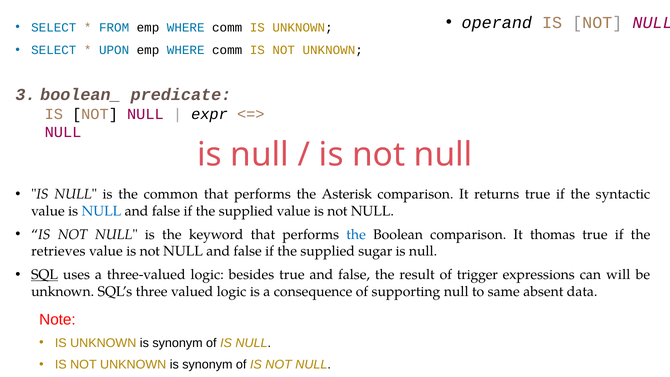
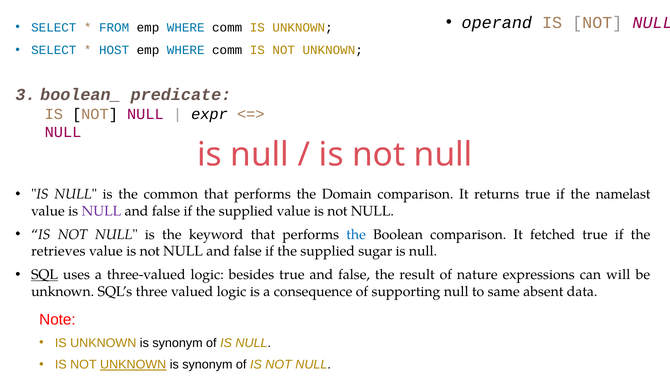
UPON: UPON -> HOST
Asterisk: Asterisk -> Domain
syntactic: syntactic -> namelast
NULL at (101, 211) colour: blue -> purple
thomas: thomas -> fetched
trigger: trigger -> nature
UNKNOWN at (133, 365) underline: none -> present
